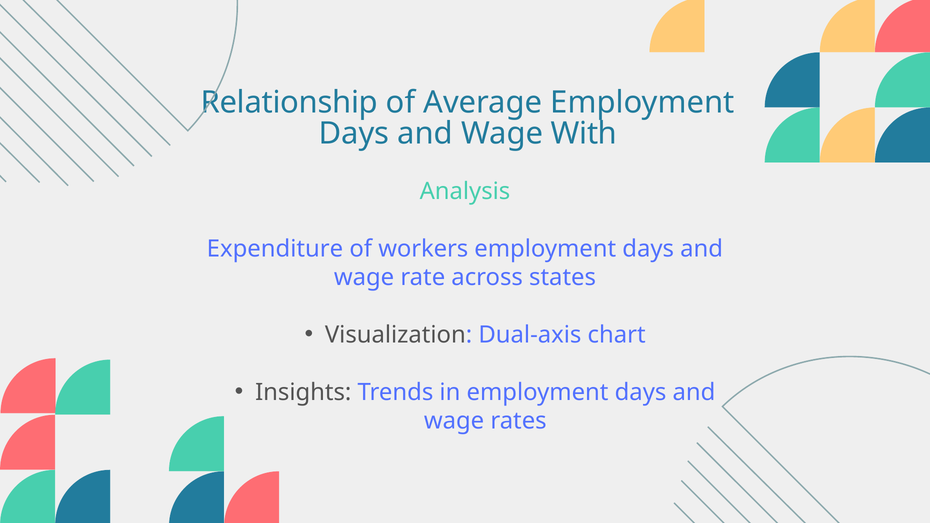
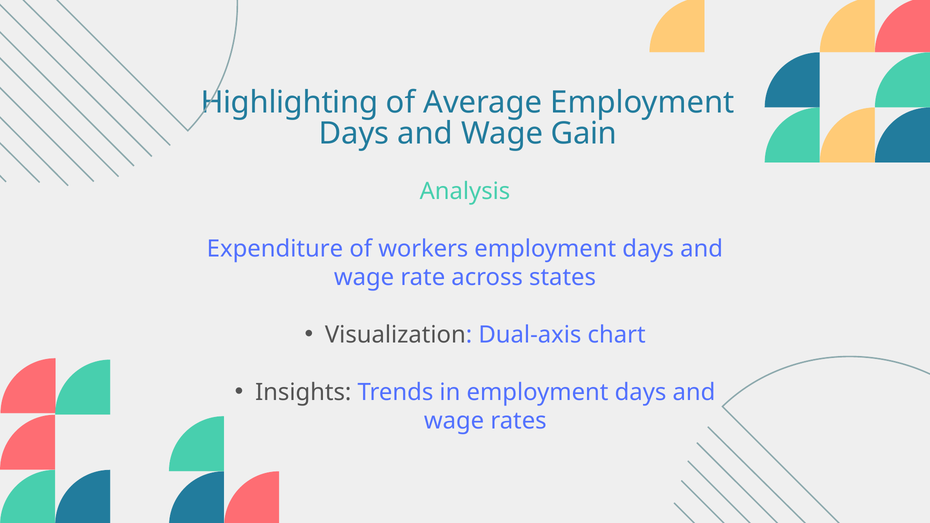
Relationship: Relationship -> Highlighting
With: With -> Gain
